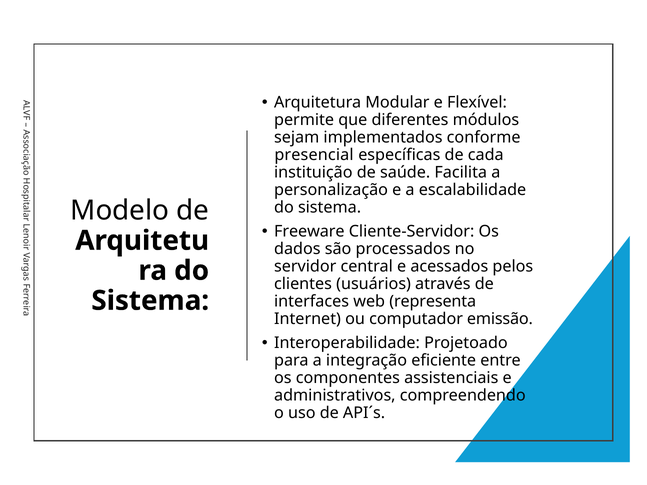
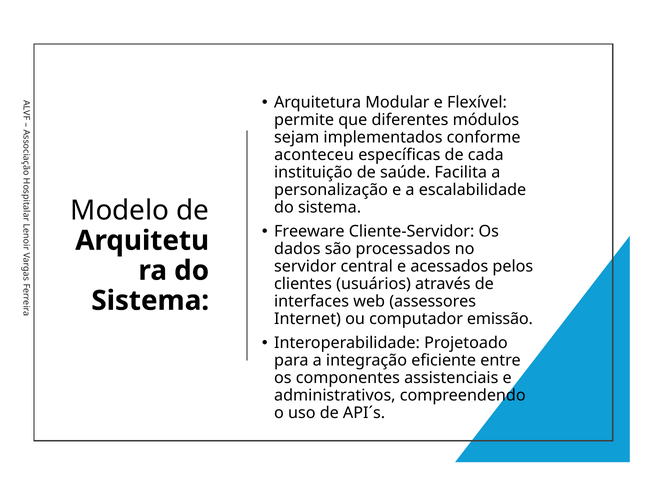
presencial: presencial -> aconteceu
representa: representa -> assessores
